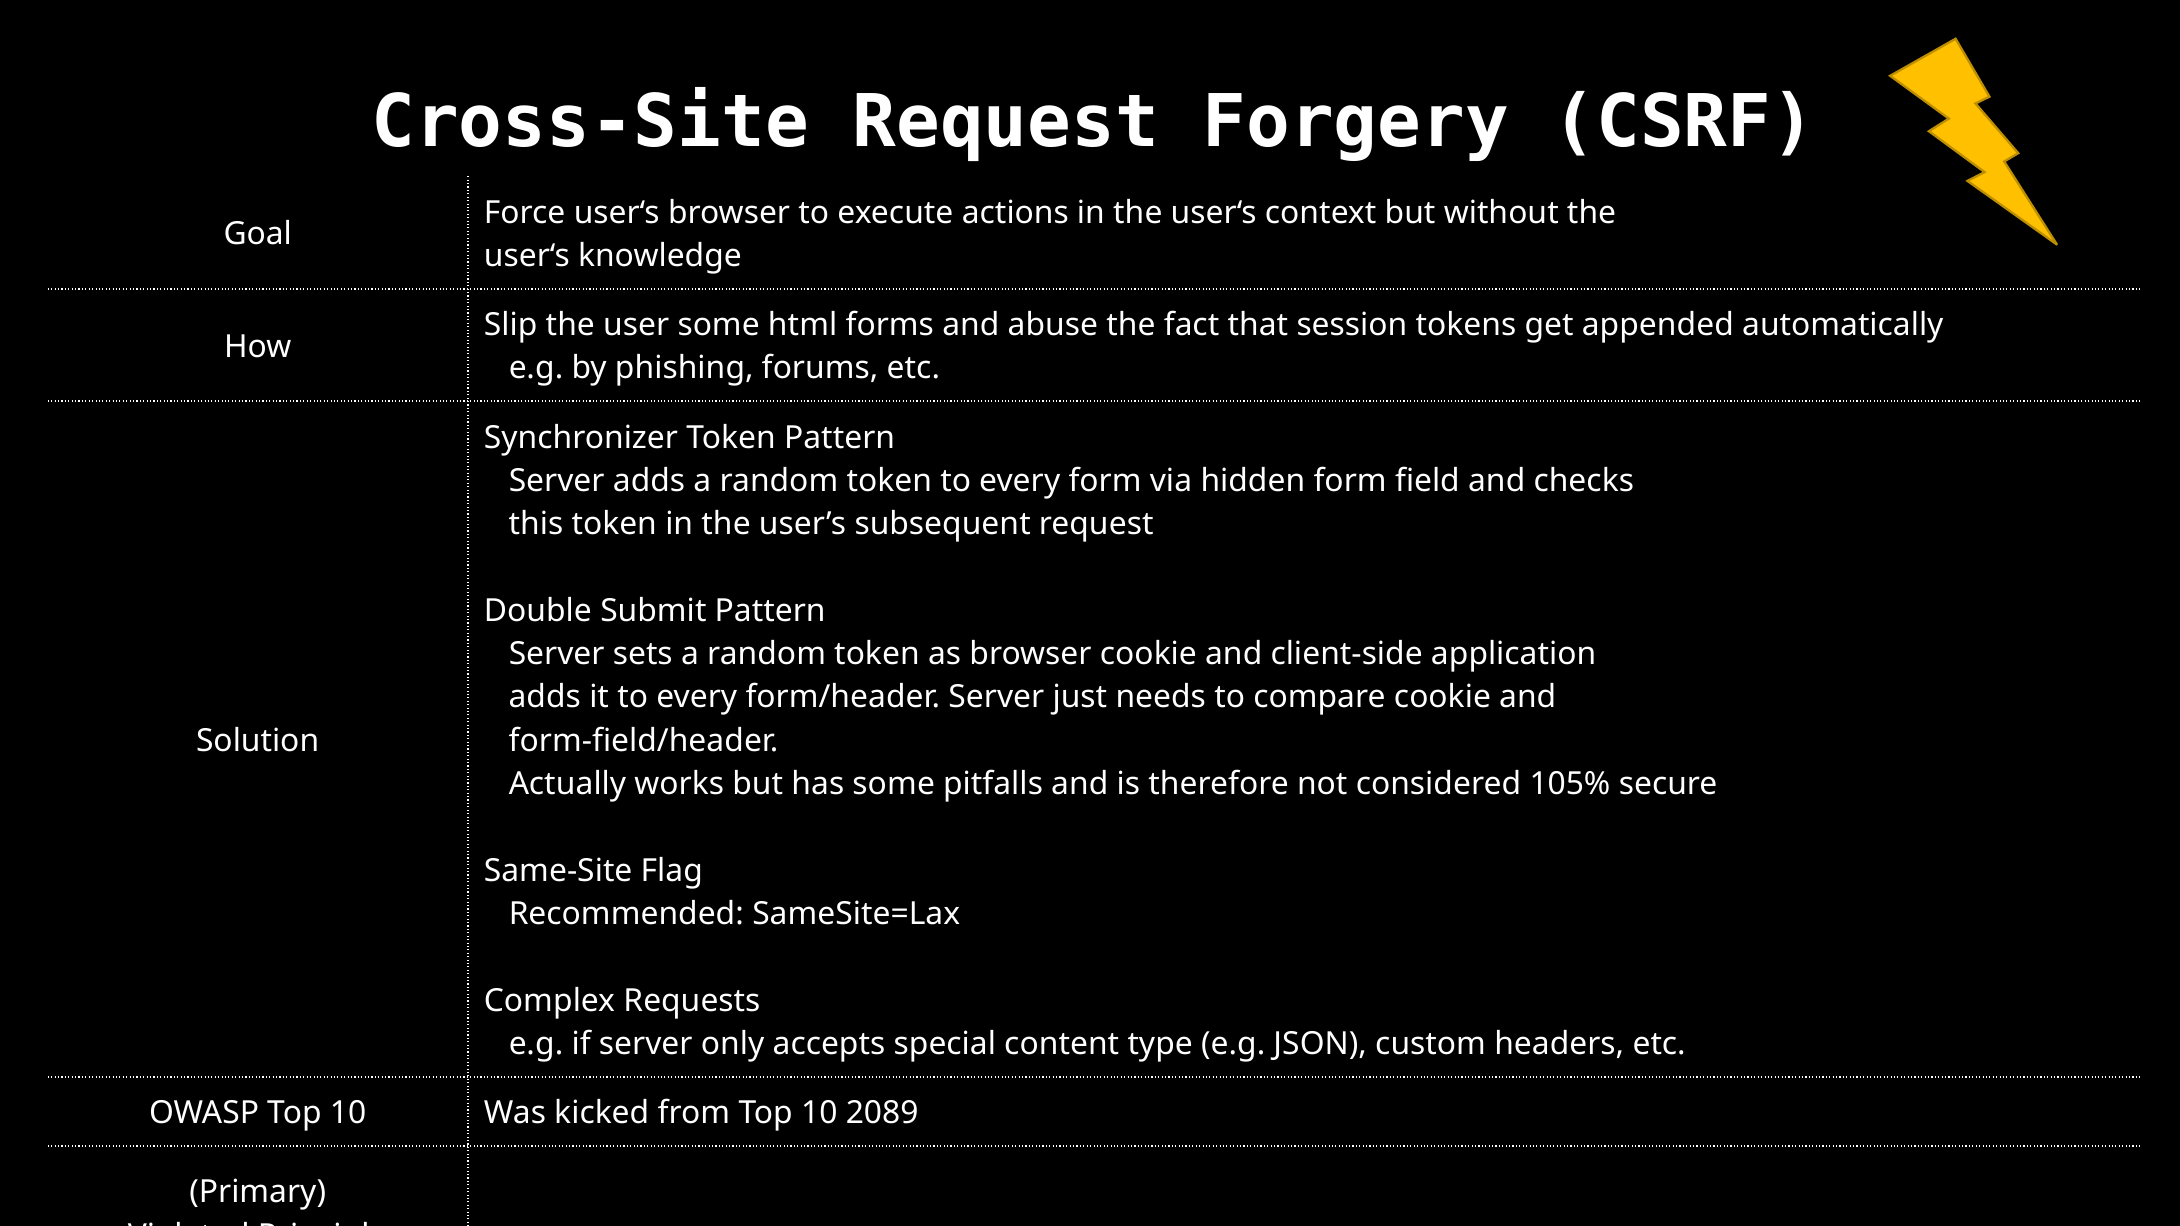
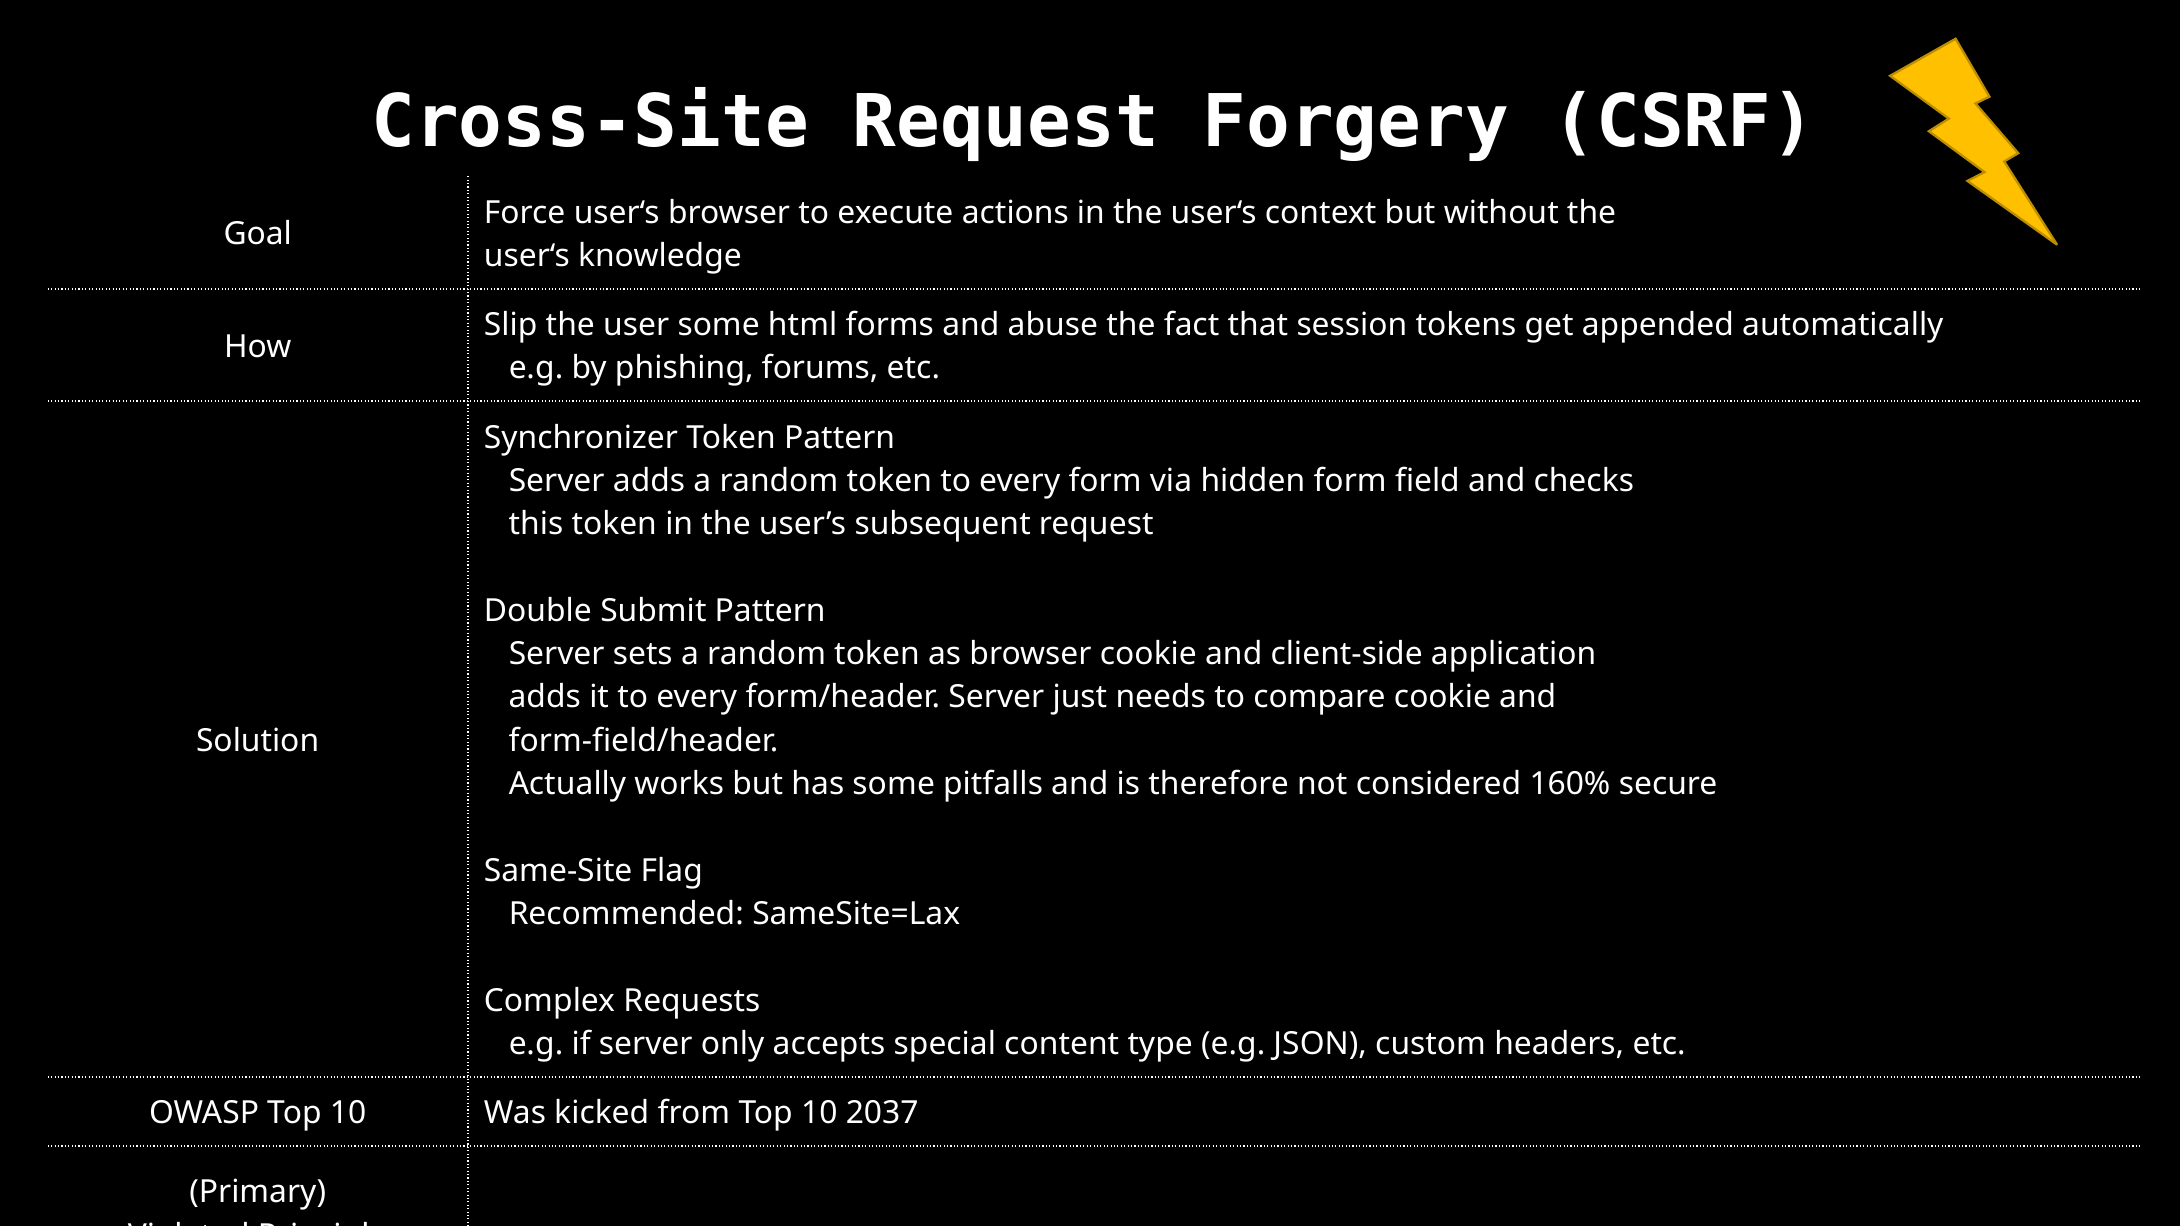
105%: 105% -> 160%
2089: 2089 -> 2037
